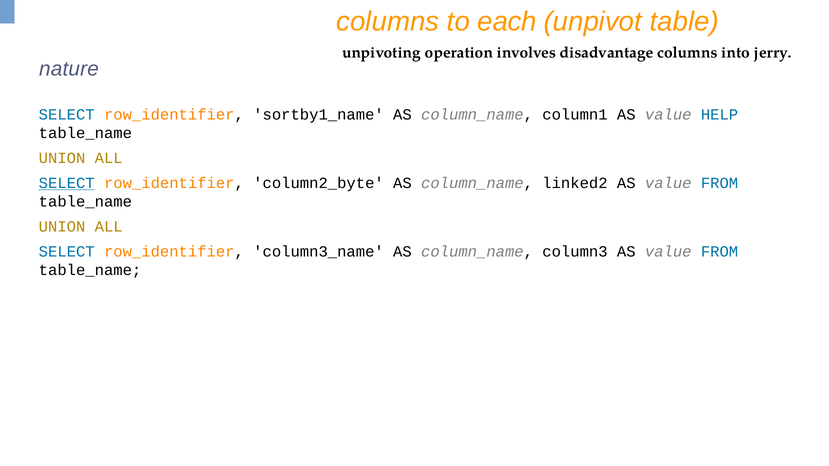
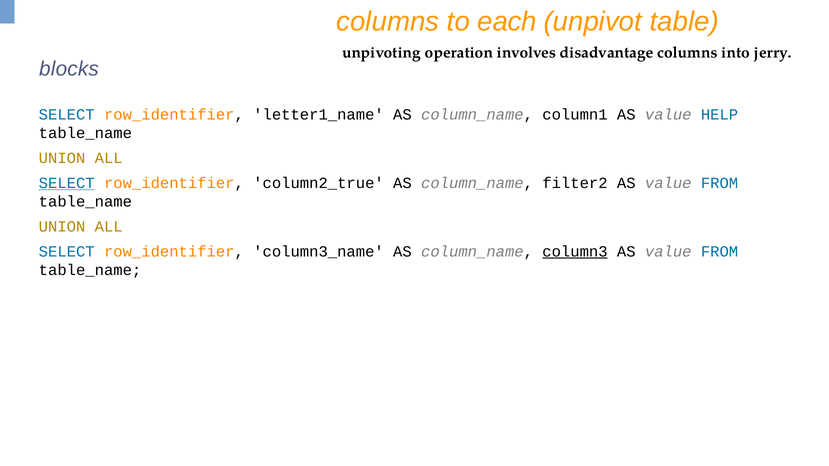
nature: nature -> blocks
sortby1_name: sortby1_name -> letter1_name
column2_byte: column2_byte -> column2_true
linked2: linked2 -> filter2
column3 underline: none -> present
